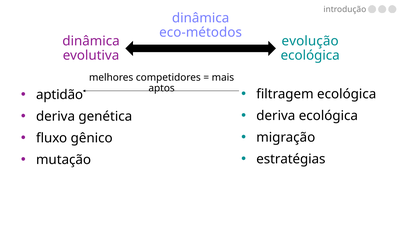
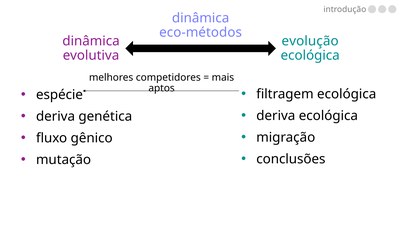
aptidão: aptidão -> espécie
estratégias: estratégias -> conclusões
